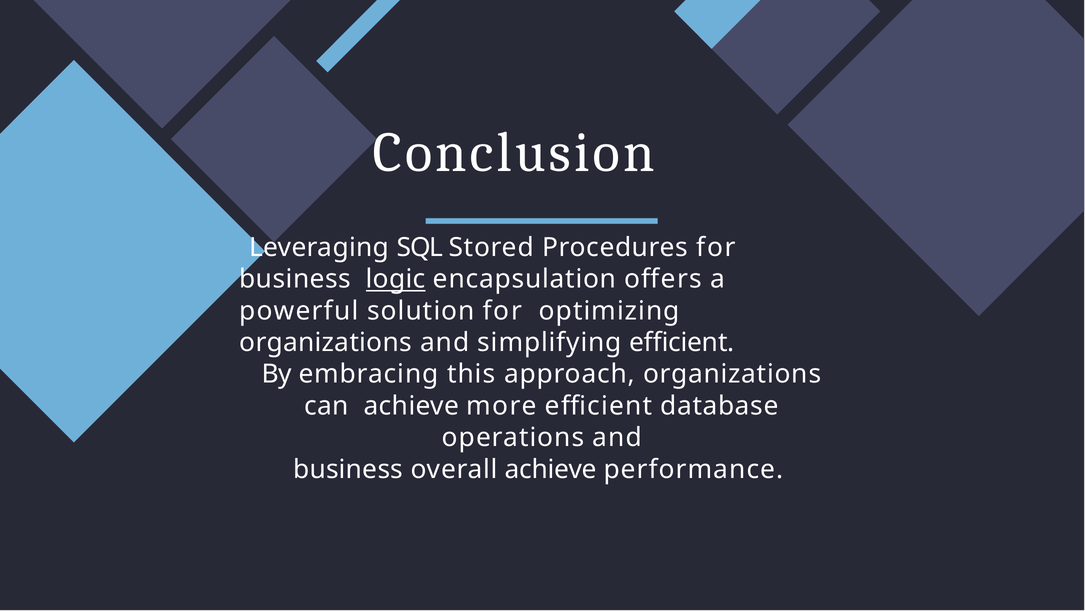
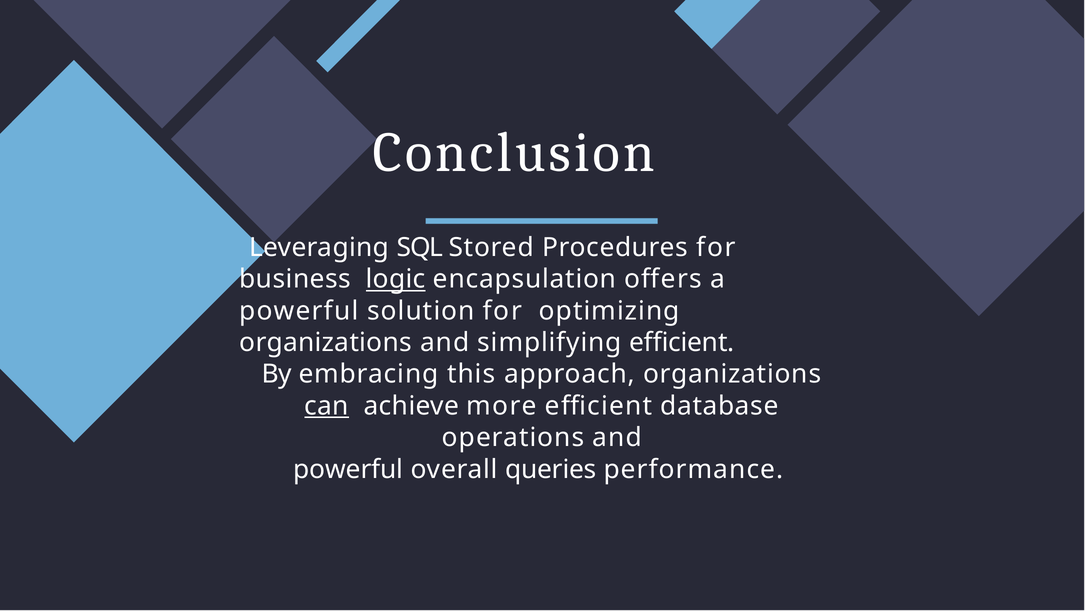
can underline: none -> present
business at (348, 469): business -> powerful
overall achieve: achieve -> queries
